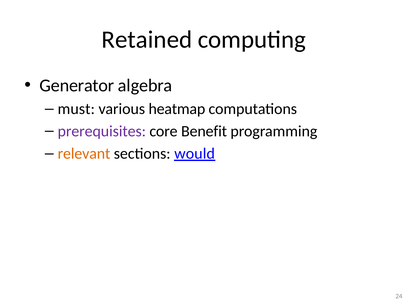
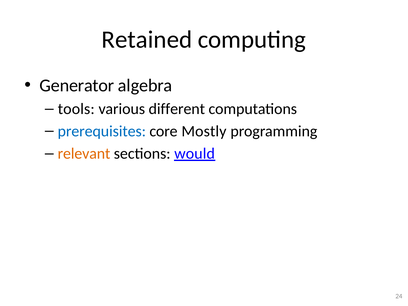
must: must -> tools
heatmap: heatmap -> different
prerequisites colour: purple -> blue
Benefit: Benefit -> Mostly
